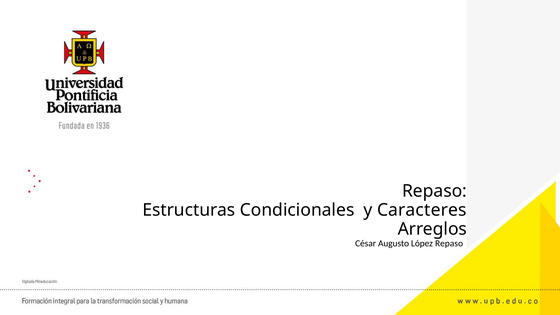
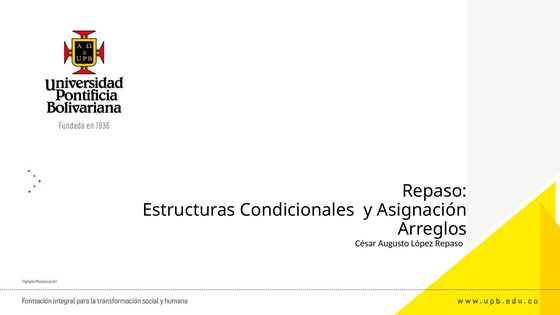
Caracteres: Caracteres -> Asignación
